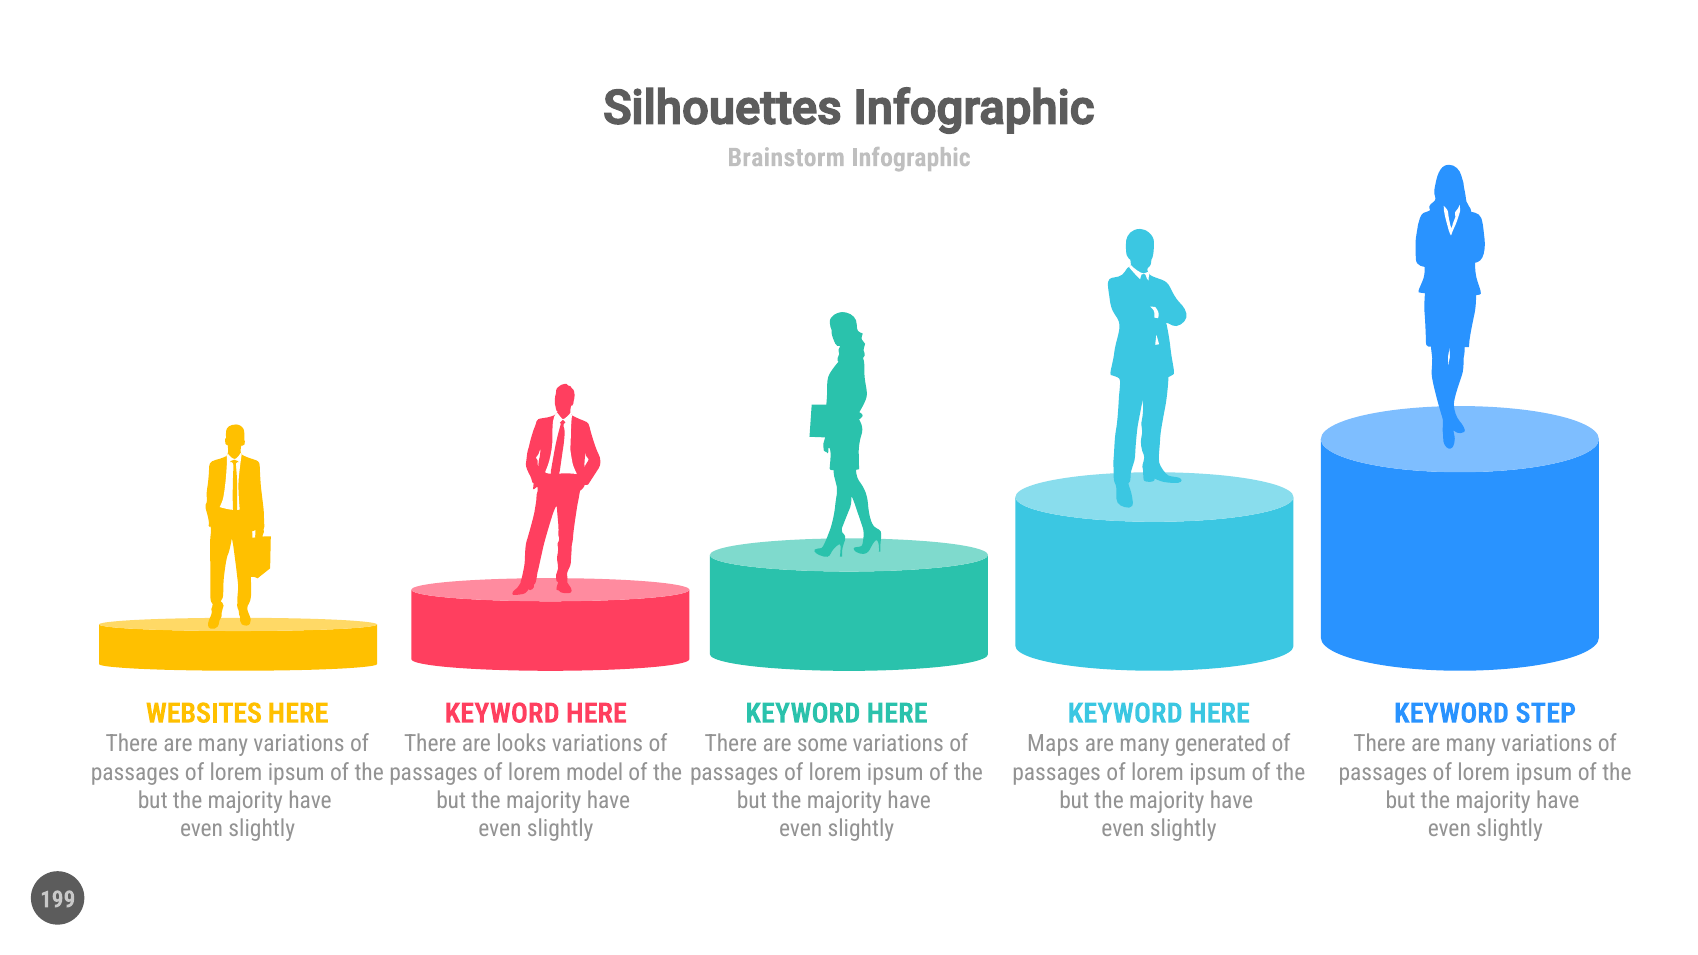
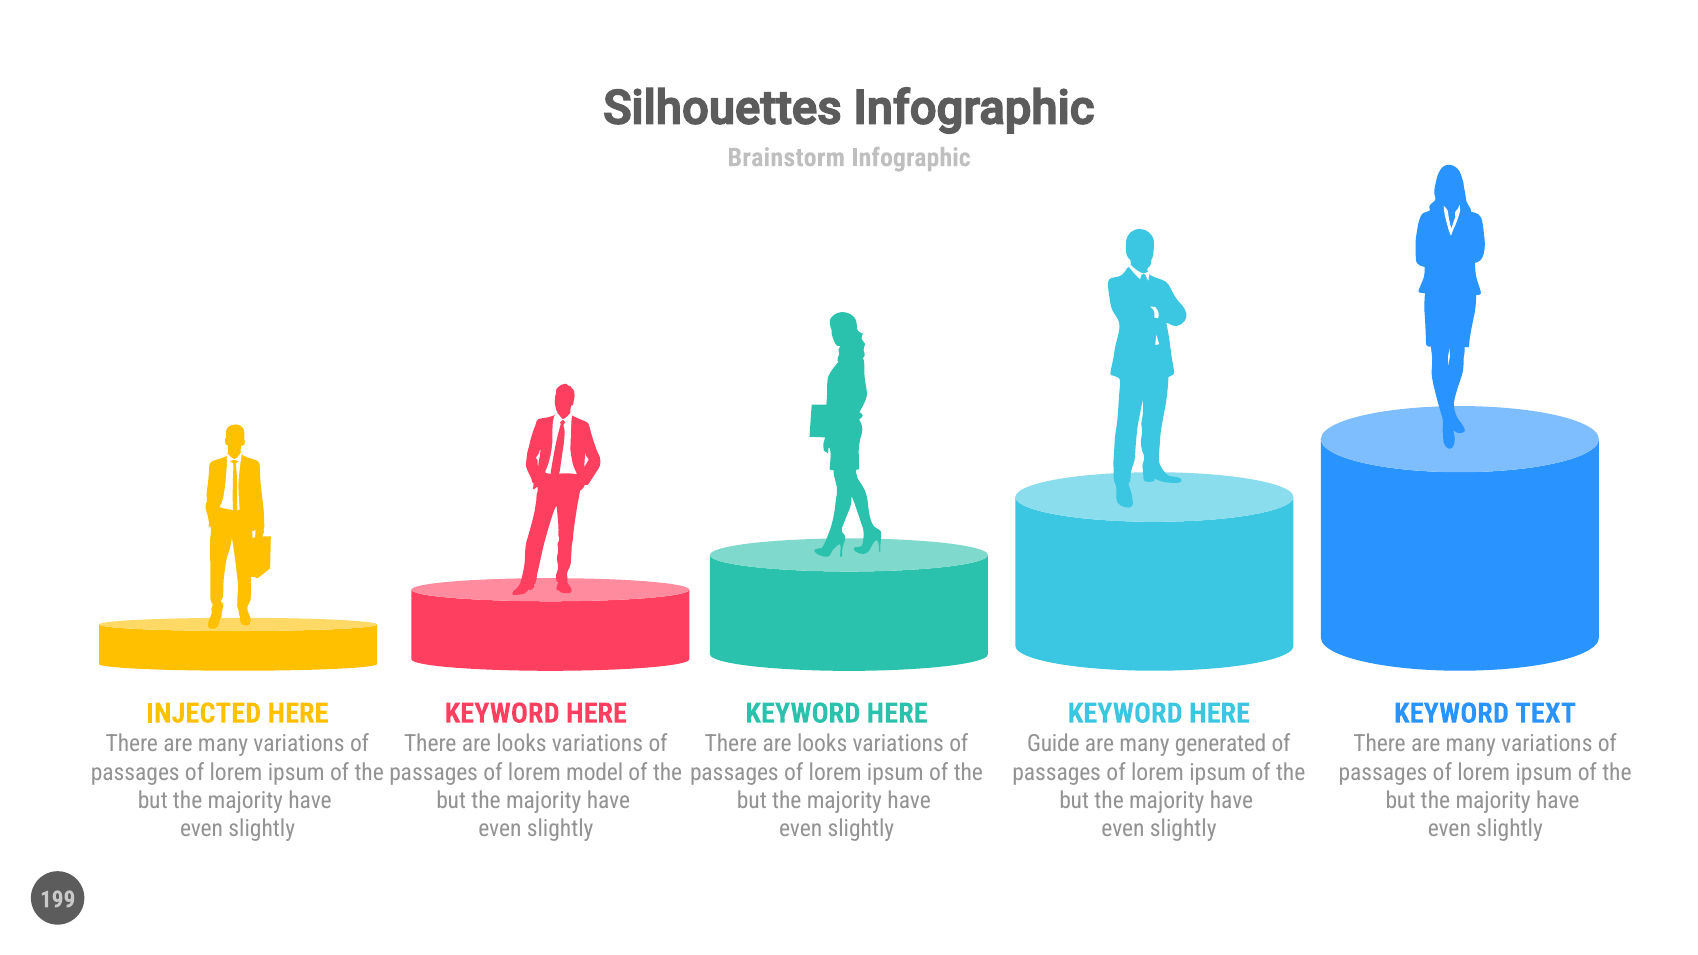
WEBSITES: WEBSITES -> INJECTED
STEP: STEP -> TEXT
some at (822, 744): some -> looks
Maps: Maps -> Guide
